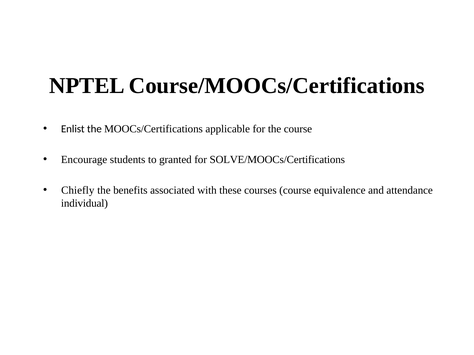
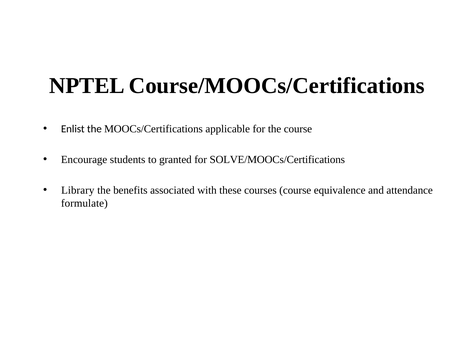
Chiefly: Chiefly -> Library
individual: individual -> formulate
